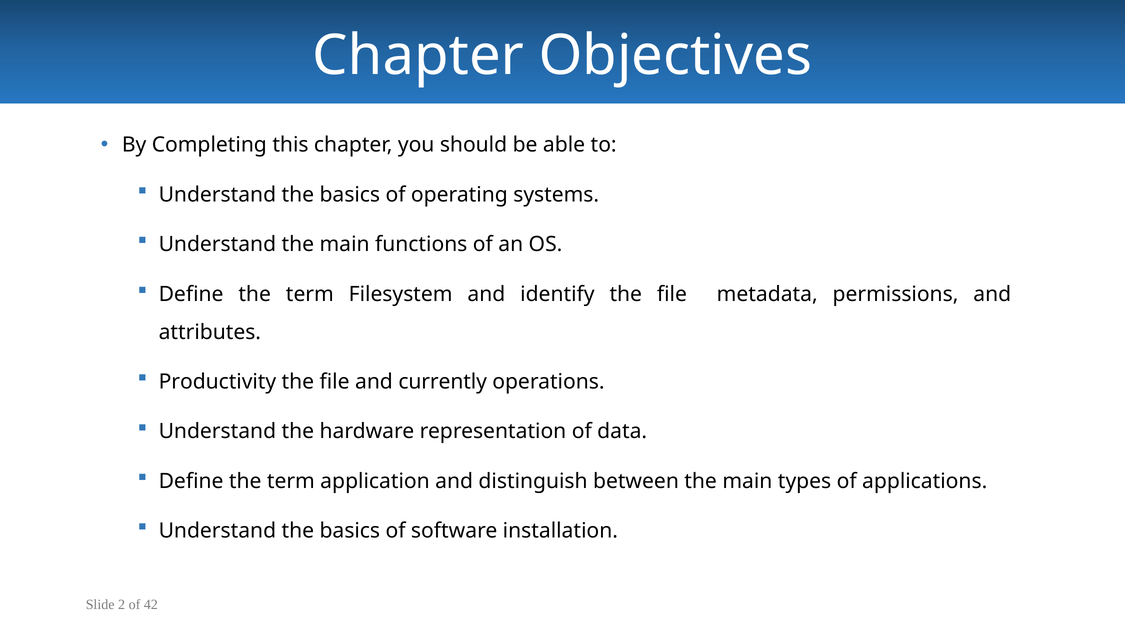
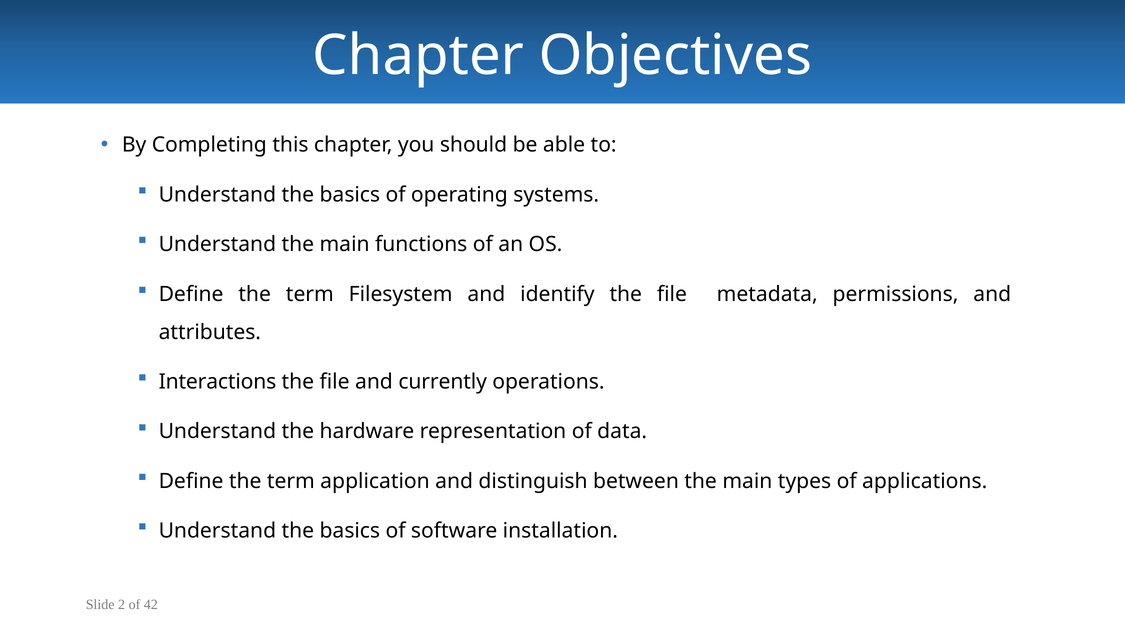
Productivity: Productivity -> Interactions
